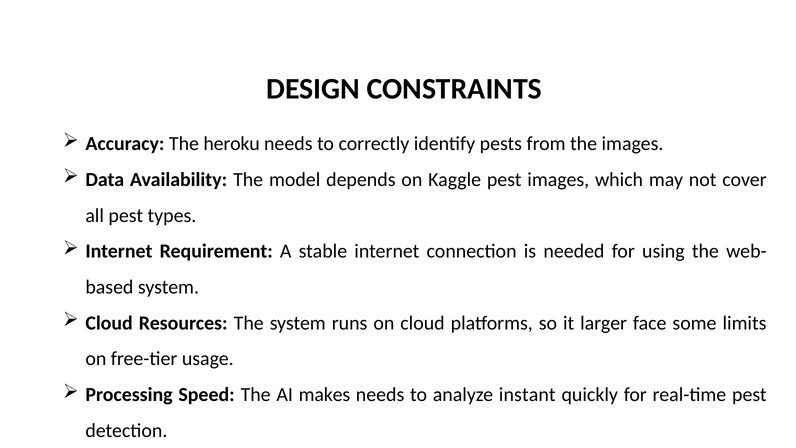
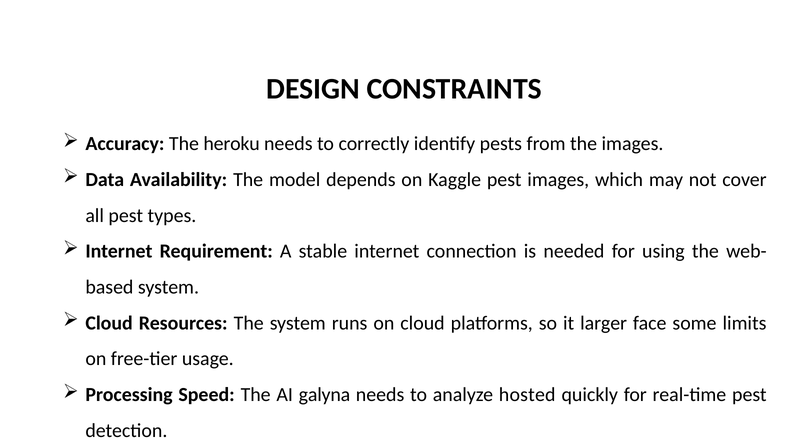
makes: makes -> galyna
instant: instant -> hosted
